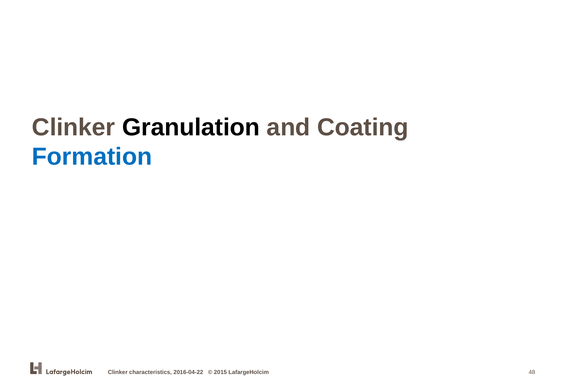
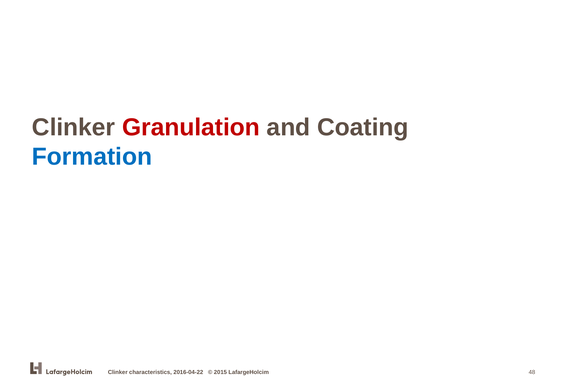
Granulation colour: black -> red
